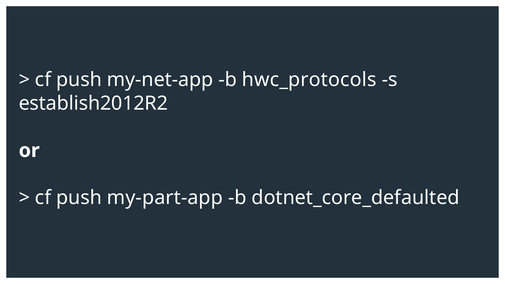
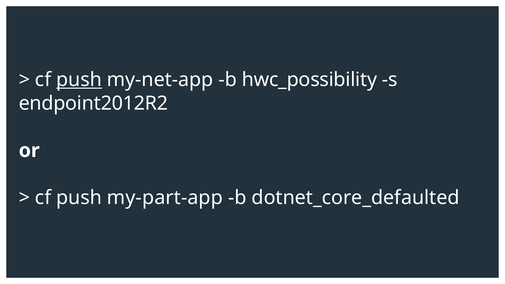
push at (79, 80) underline: none -> present
hwc_protocols: hwc_protocols -> hwc_possibility
establish2012R2: establish2012R2 -> endpoint2012R2
